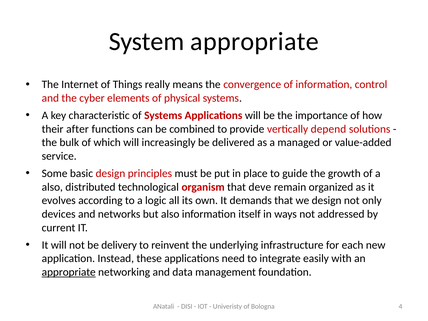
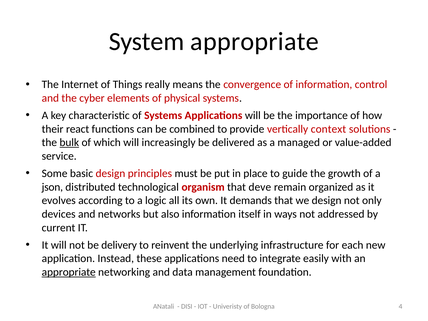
after: after -> react
depend: depend -> context
bulk underline: none -> present
also at (52, 187): also -> json
